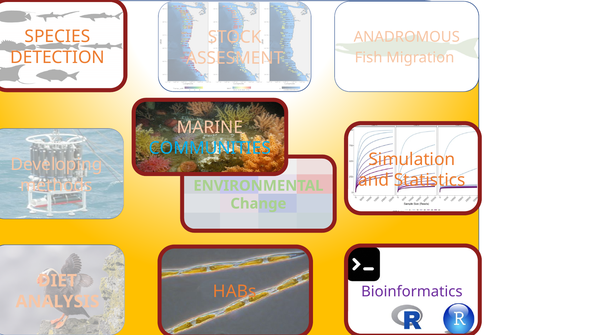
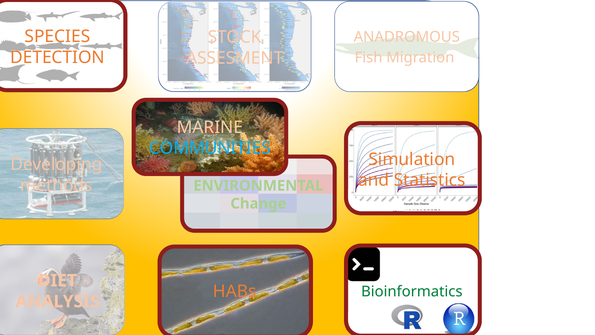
Bioinformatics colour: purple -> green
